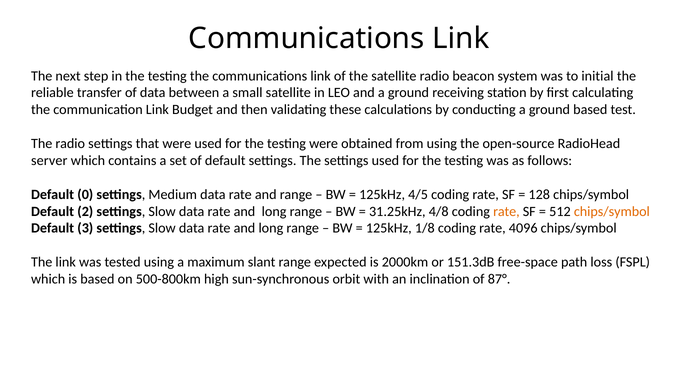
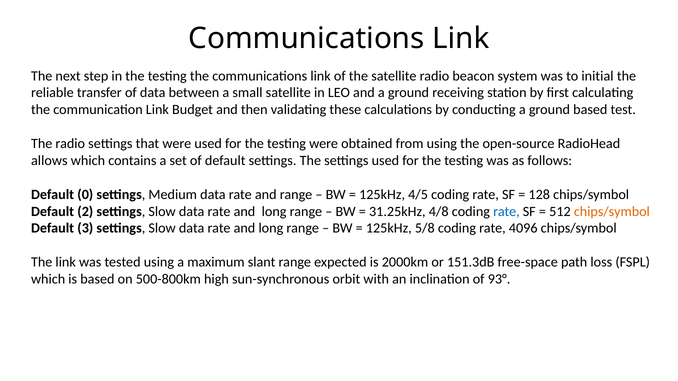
server: server -> allows
rate at (506, 212) colour: orange -> blue
1/8: 1/8 -> 5/8
87°: 87° -> 93°
